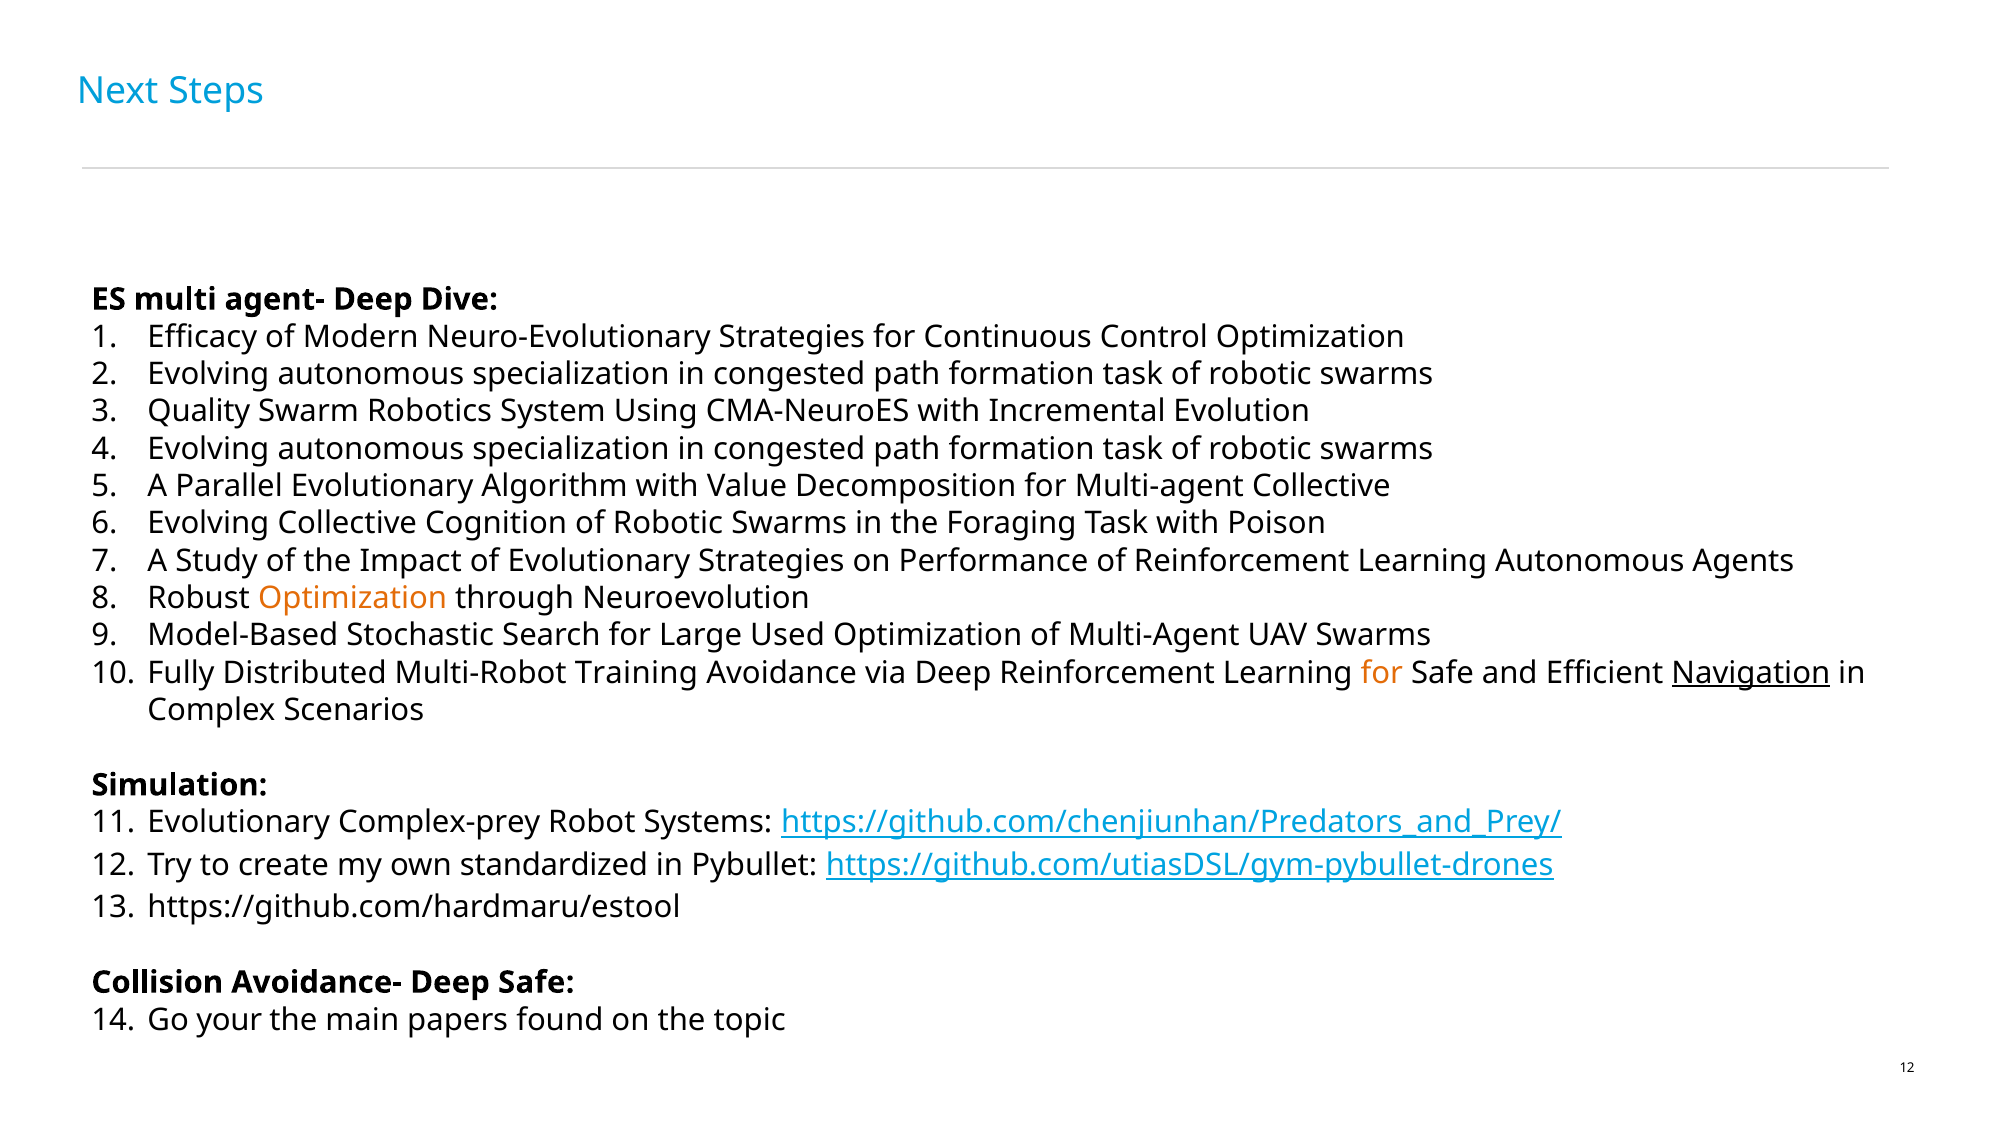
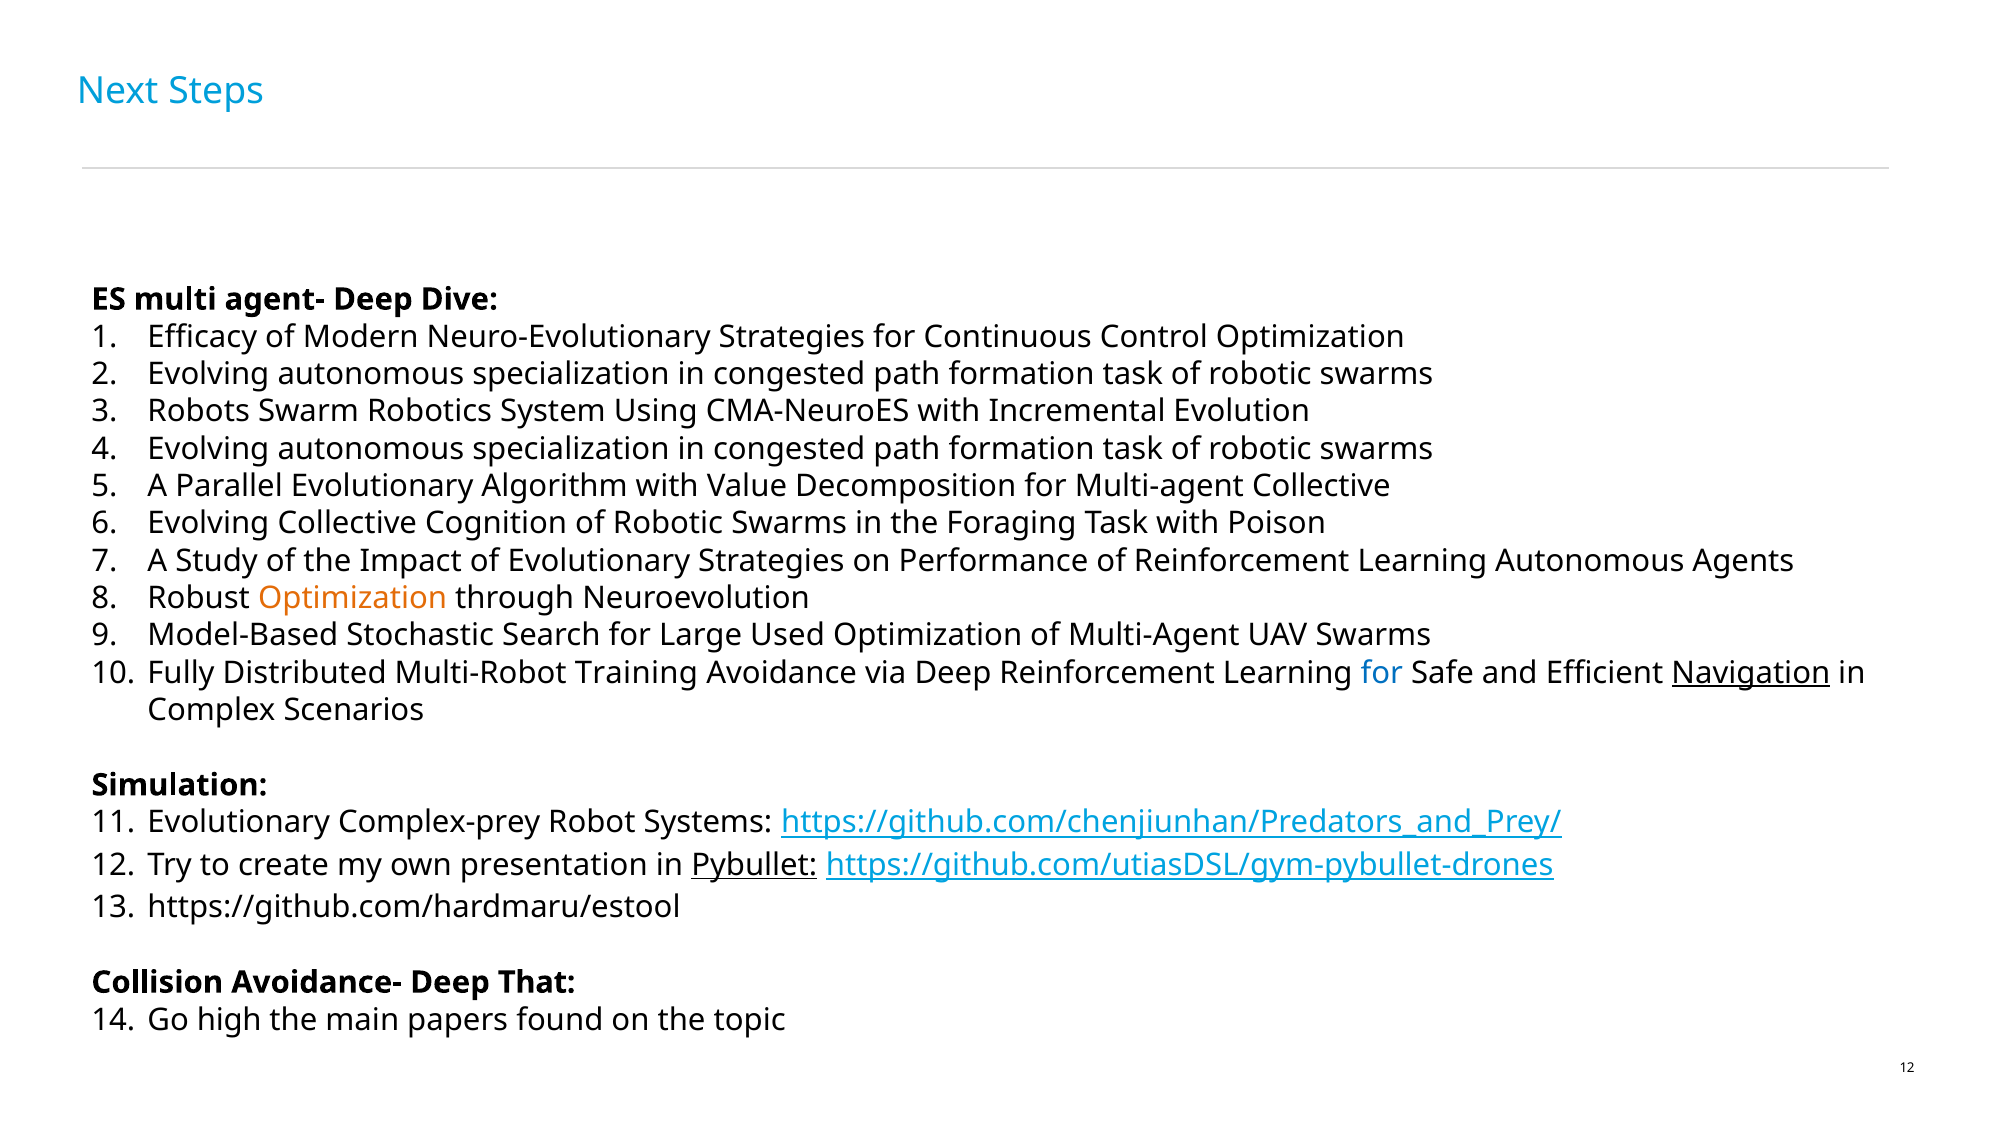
Quality: Quality -> Robots
for at (1382, 673) colour: orange -> blue
standardized: standardized -> presentation
Pybullet underline: none -> present
Deep Safe: Safe -> That
your: your -> high
